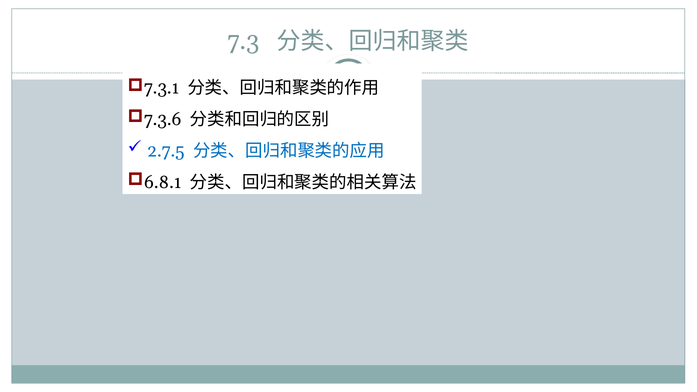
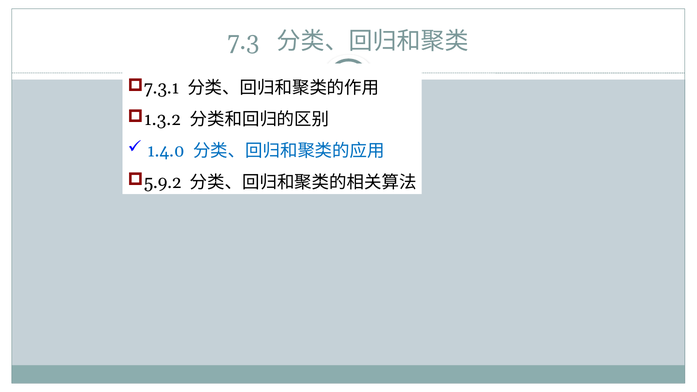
7.3.6: 7.3.6 -> 1.3.2
2.7.5: 2.7.5 -> 1.4.0
6.8.1: 6.8.1 -> 5.9.2
